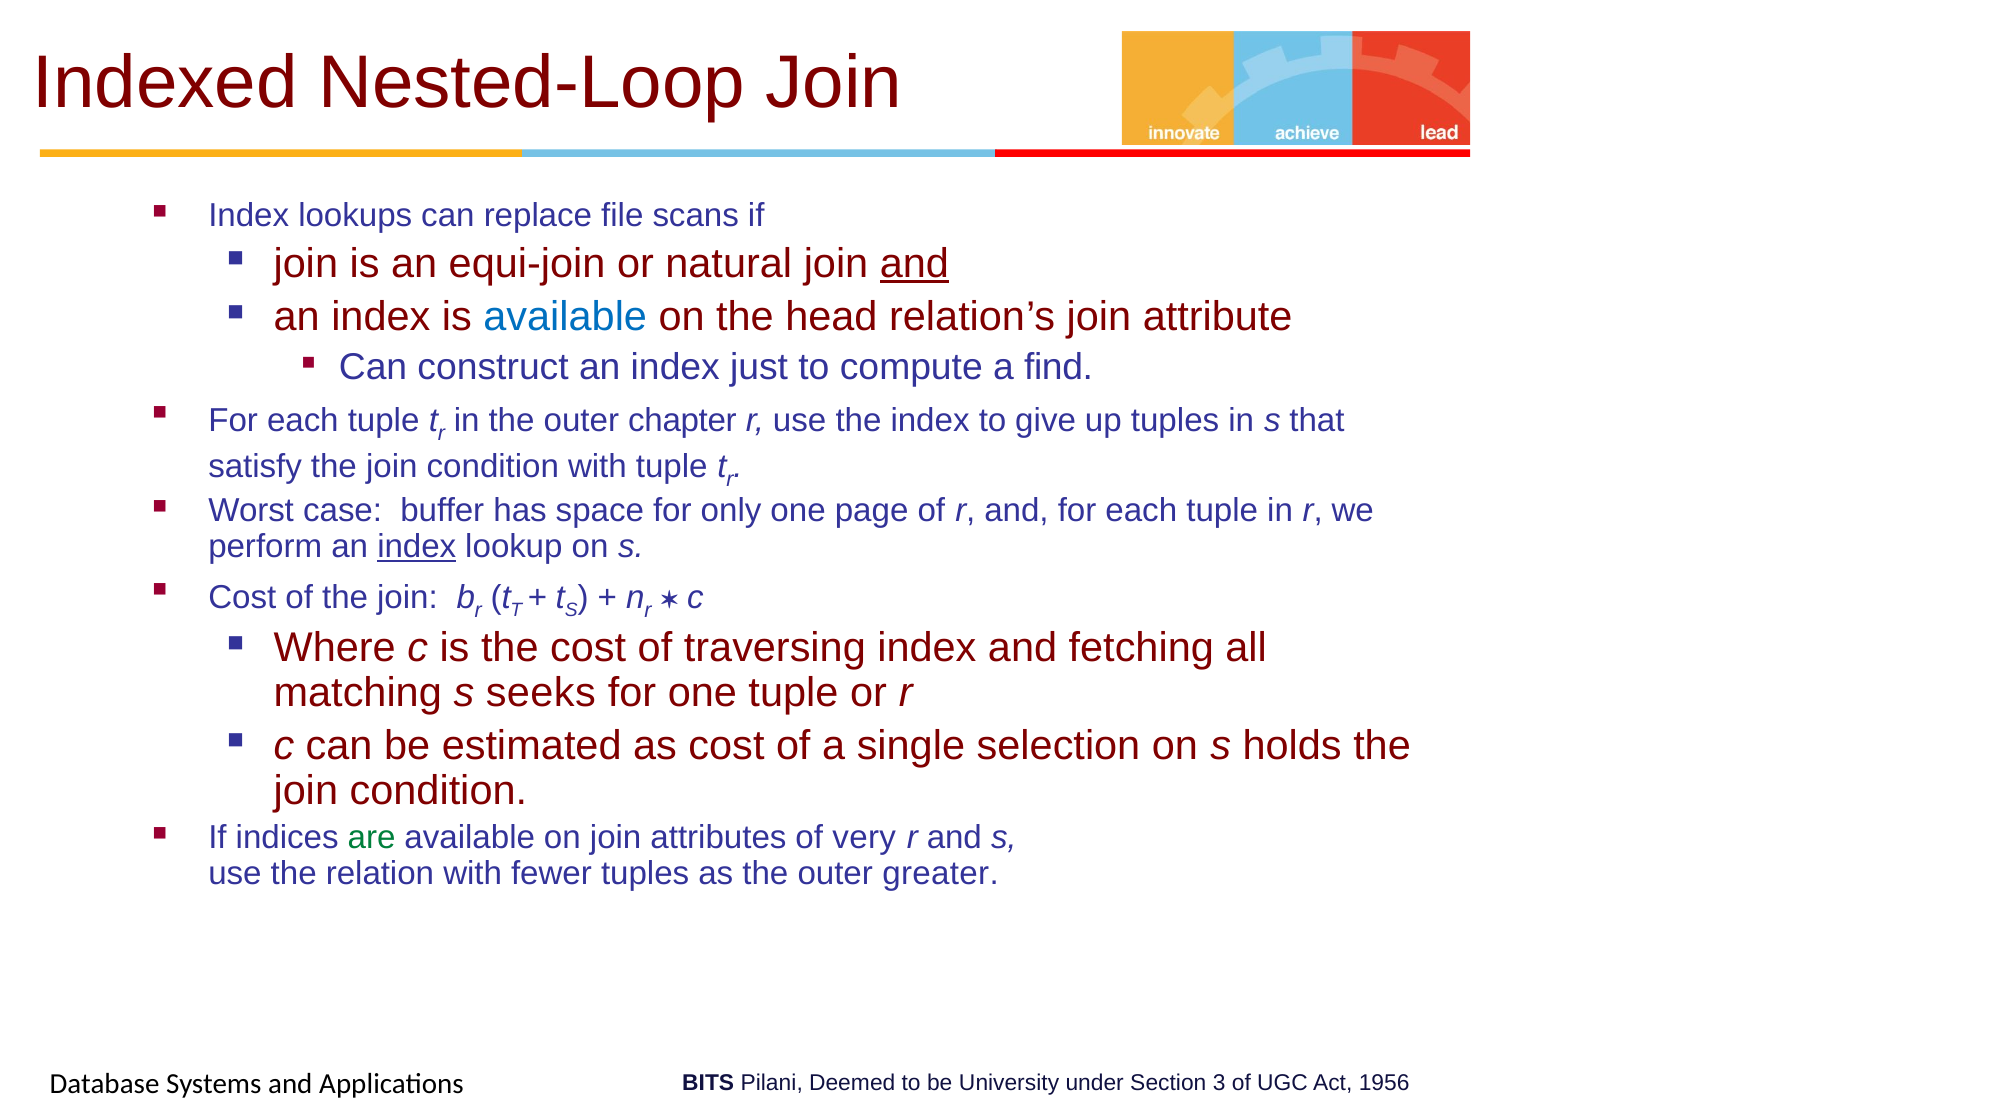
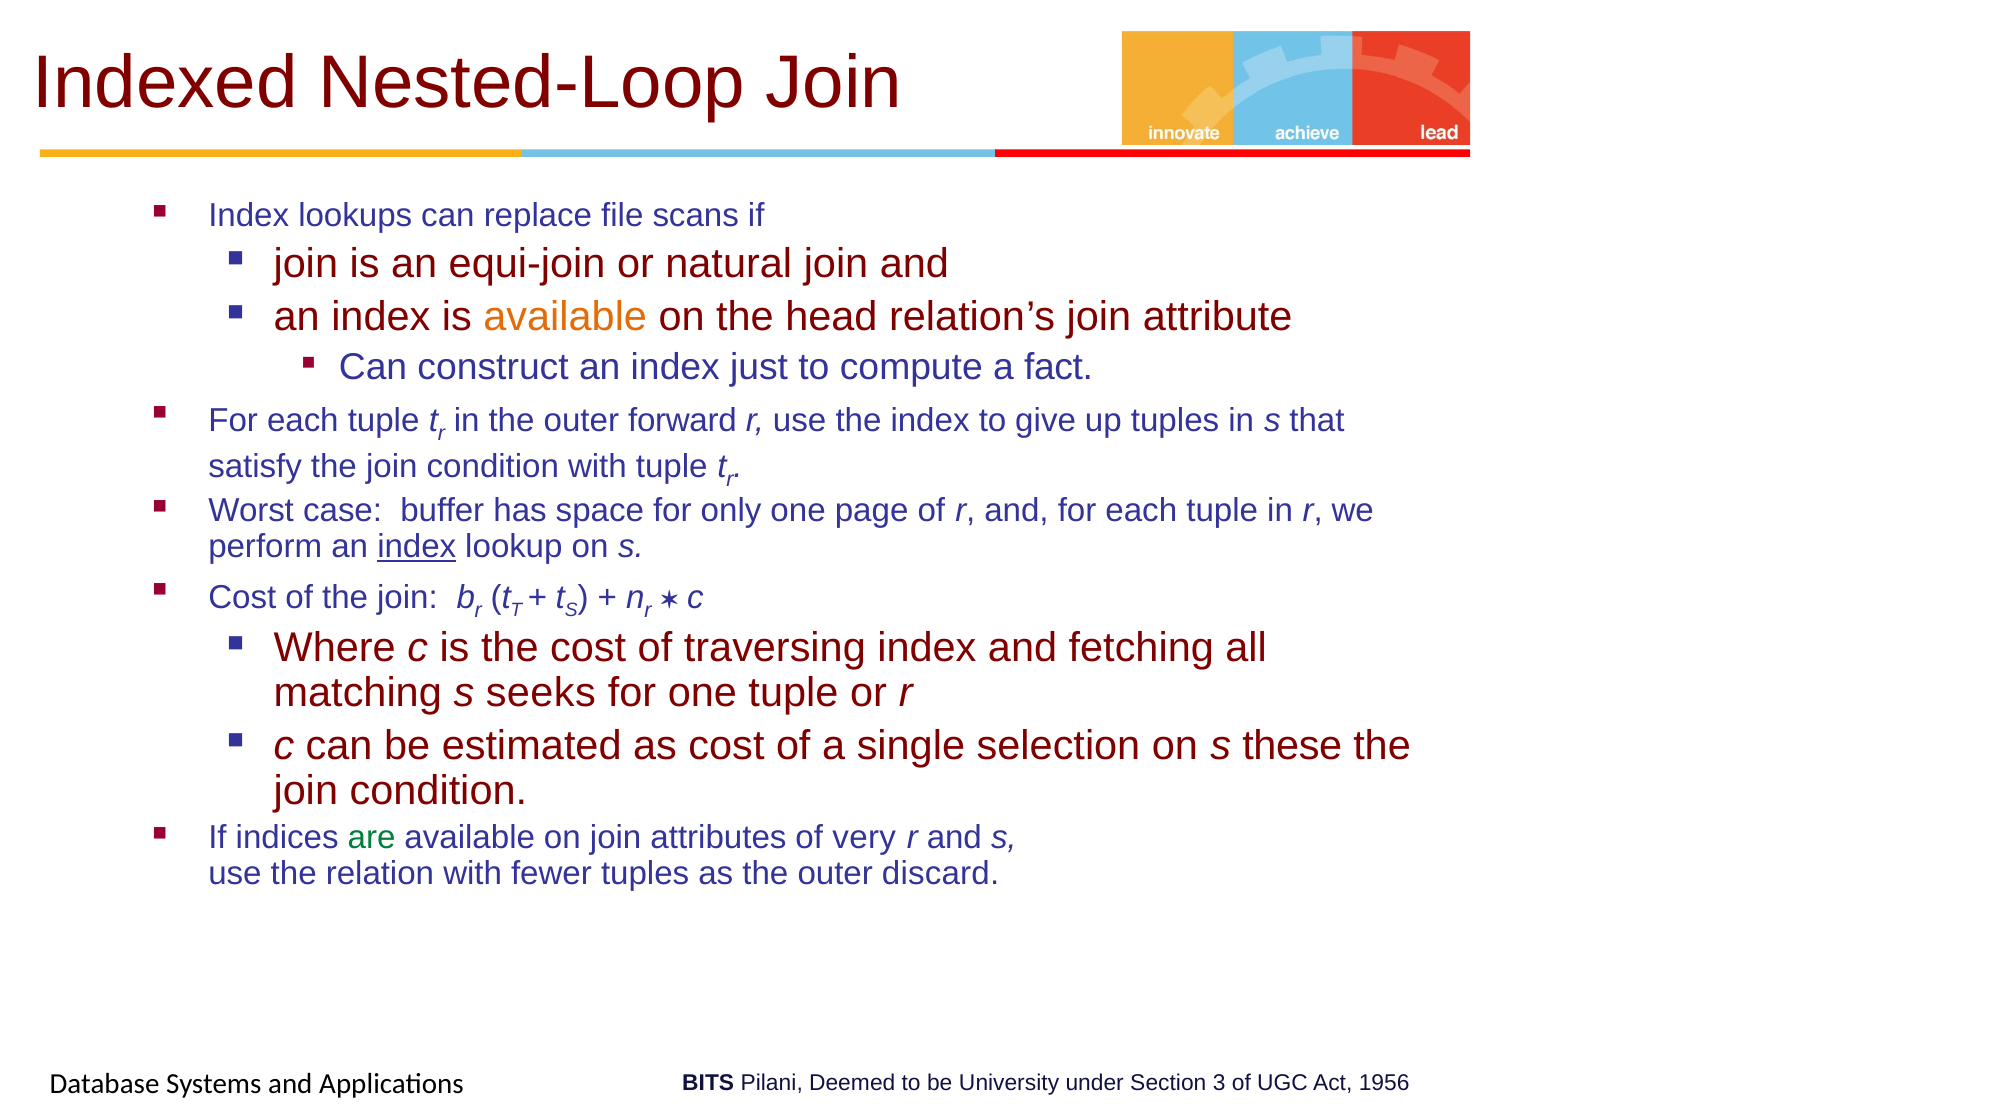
and at (914, 264) underline: present -> none
available at (565, 317) colour: blue -> orange
find: find -> fact
chapter: chapter -> forward
holds: holds -> these
greater: greater -> discard
